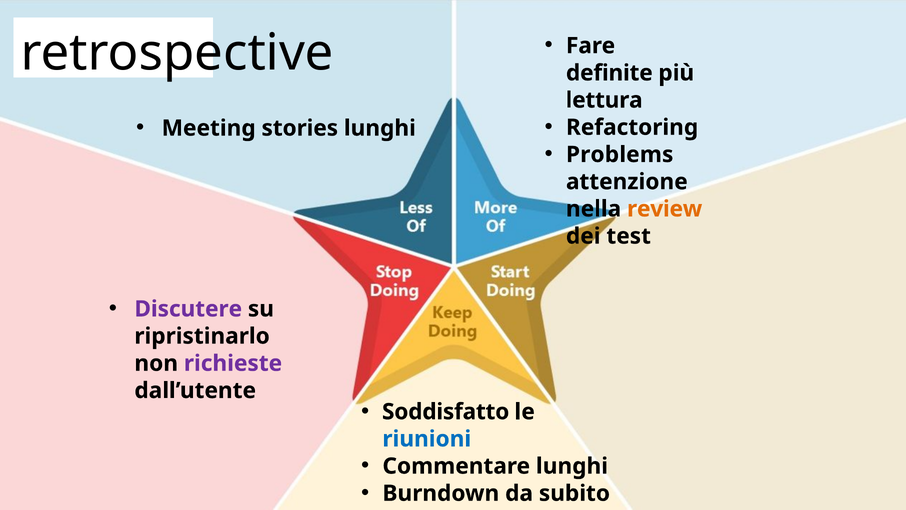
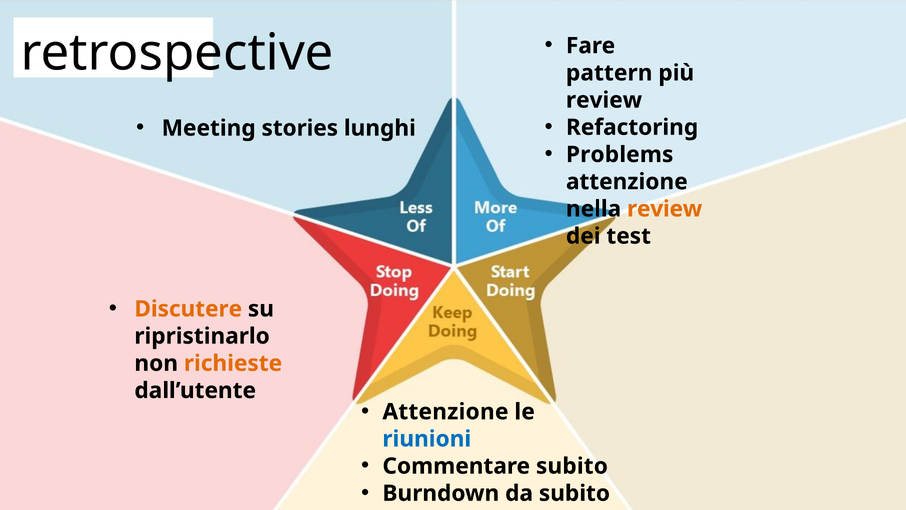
definite: definite -> pattern
lettura at (604, 100): lettura -> review
Discutere colour: purple -> orange
richieste colour: purple -> orange
Soddisfatto at (446, 411): Soddisfatto -> Attenzione
Commentare lunghi: lunghi -> subito
